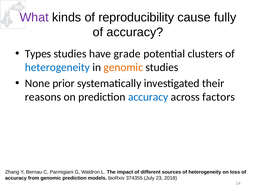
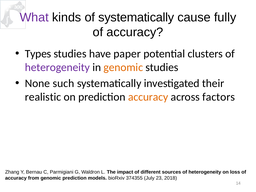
of reproducibility: reproducibility -> systematically
grade: grade -> paper
heterogeneity at (57, 67) colour: blue -> purple
prior: prior -> such
reasons: reasons -> realistic
accuracy at (148, 97) colour: blue -> orange
